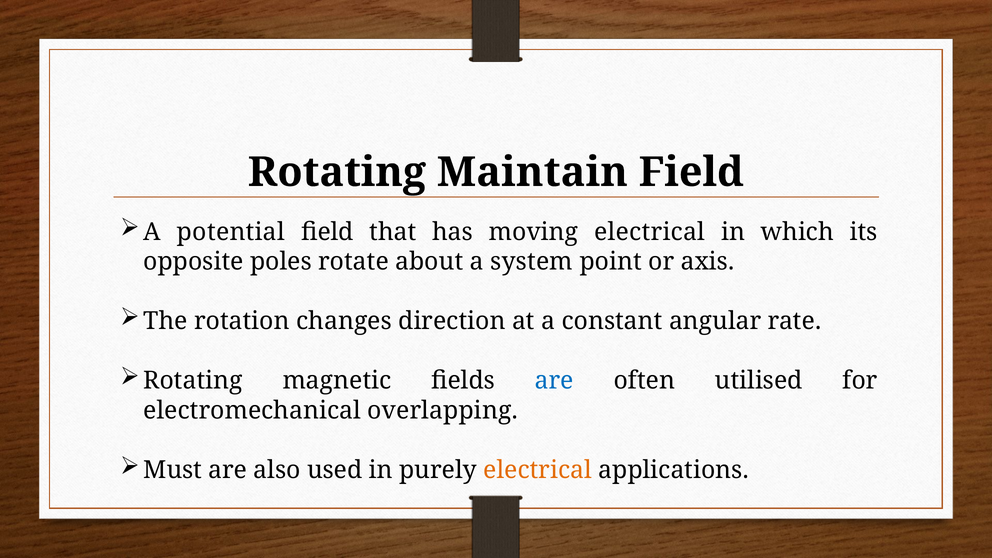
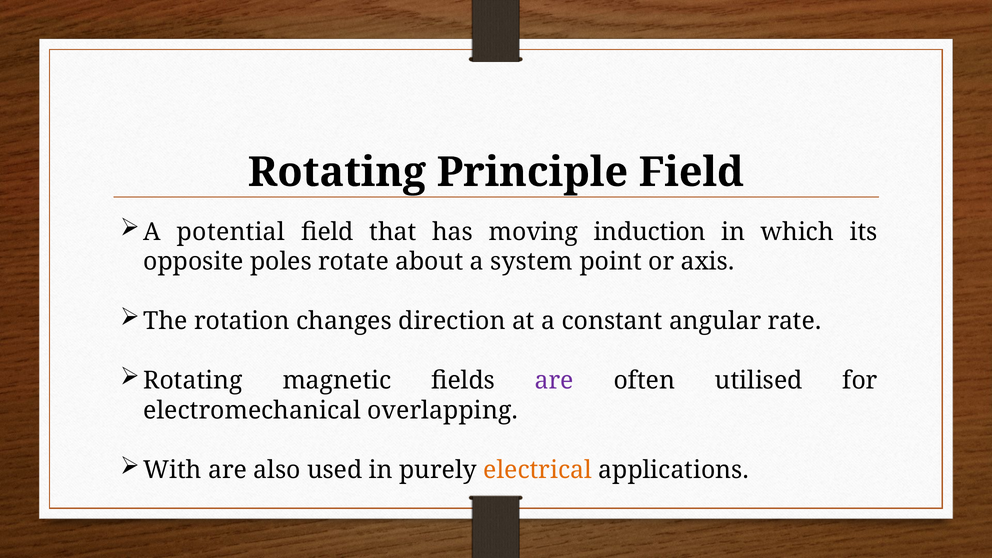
Maintain: Maintain -> Principle
moving electrical: electrical -> induction
are at (554, 381) colour: blue -> purple
Must: Must -> With
